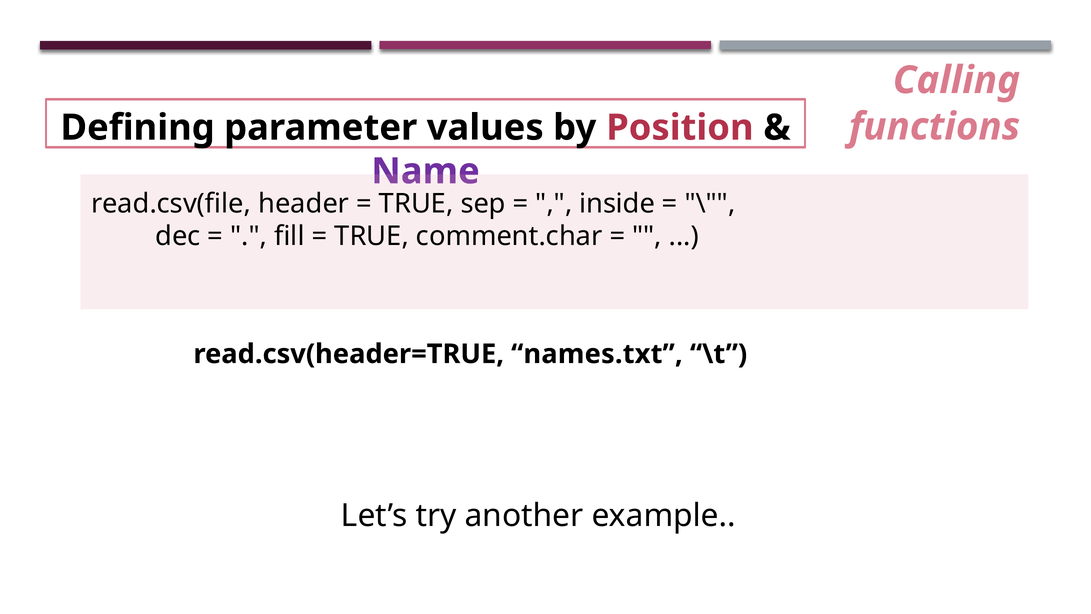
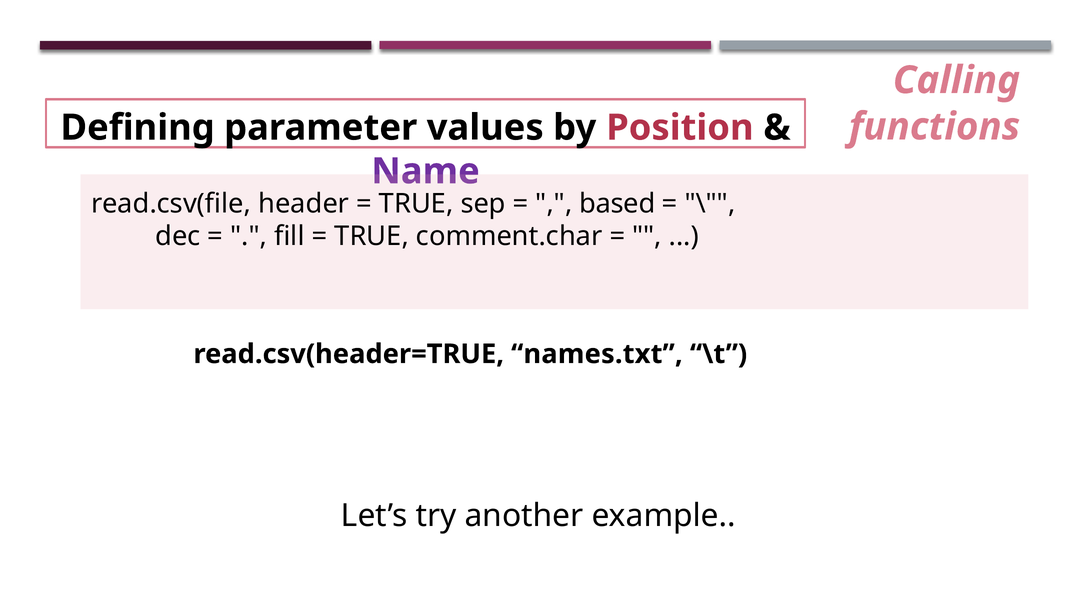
inside: inside -> based
